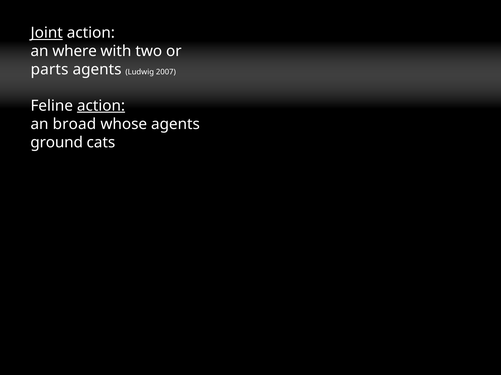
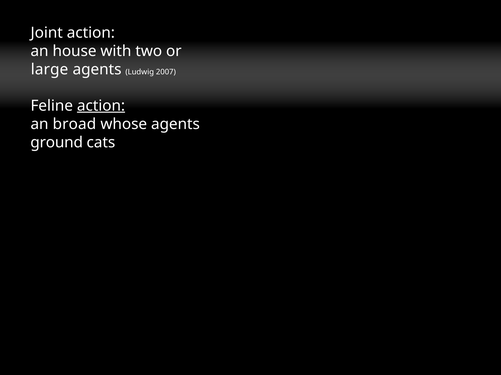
Joint underline: present -> none
where: where -> house
parts: parts -> large
